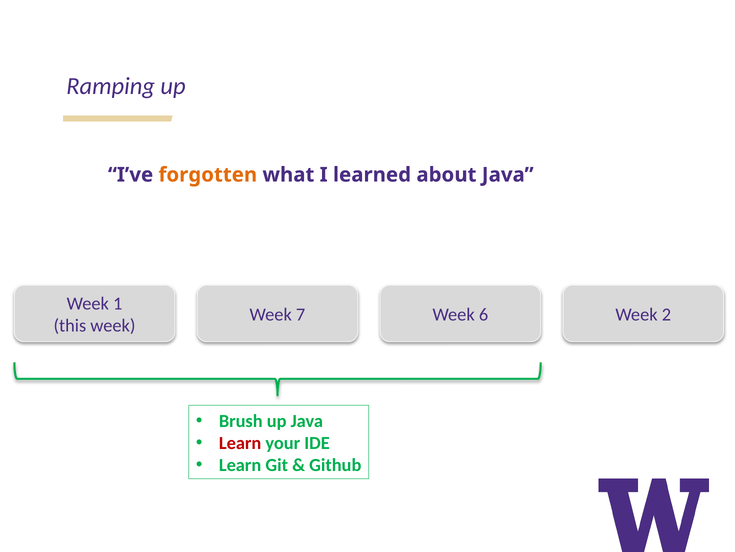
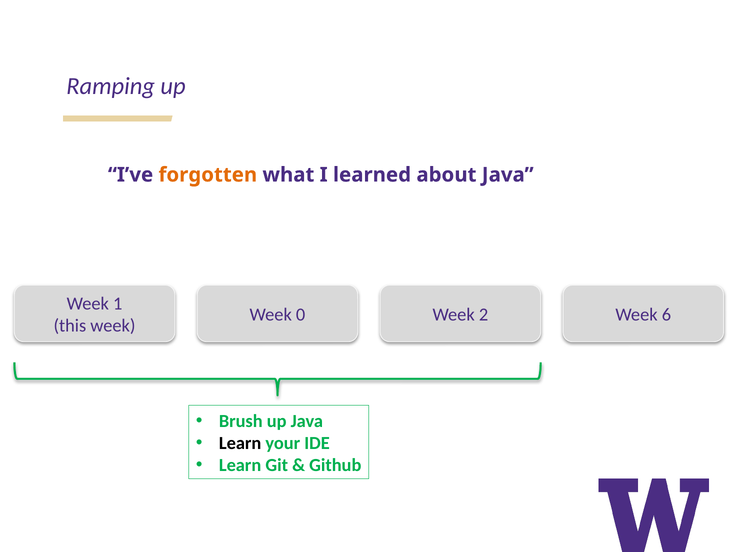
7: 7 -> 0
6: 6 -> 2
2: 2 -> 6
Learn at (240, 443) colour: red -> black
